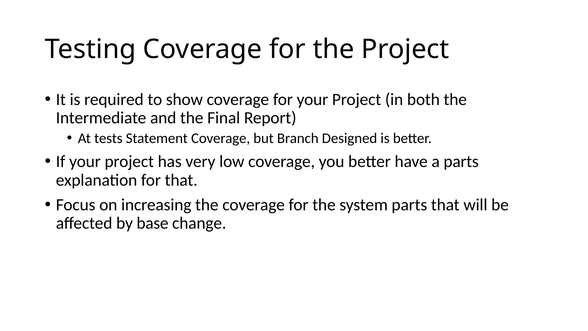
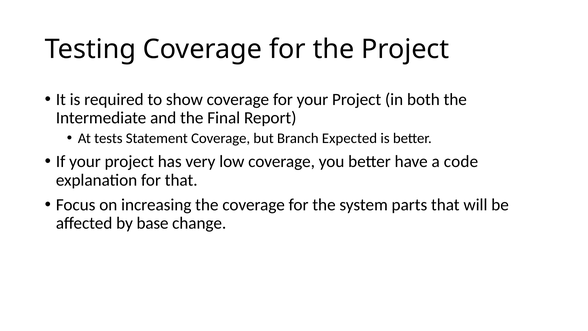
Designed: Designed -> Expected
a parts: parts -> code
